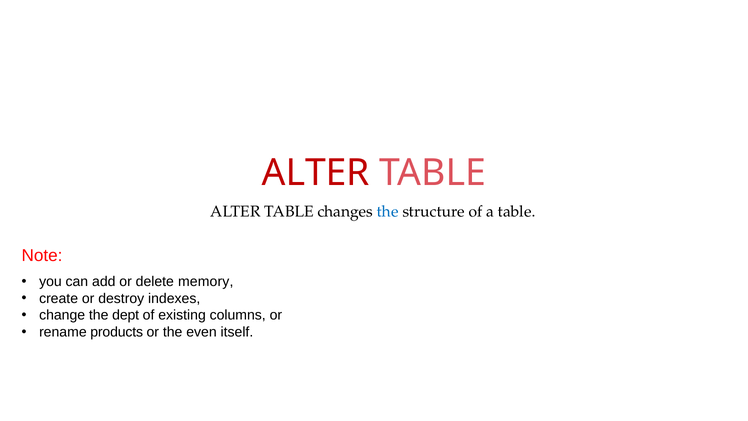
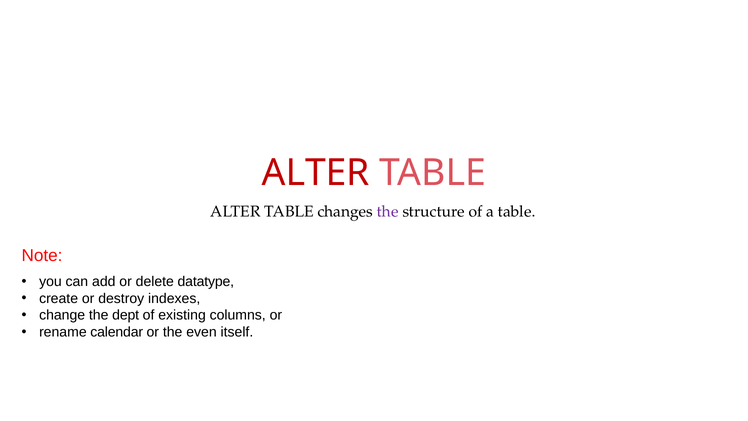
the at (388, 211) colour: blue -> purple
memory: memory -> datatype
products: products -> calendar
